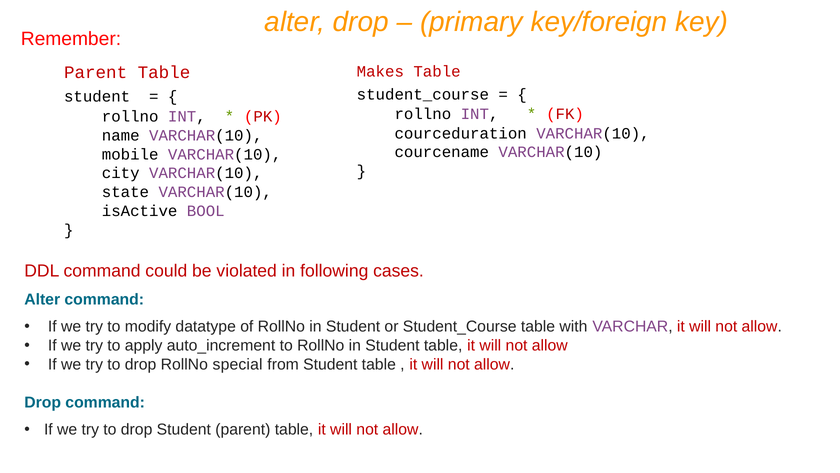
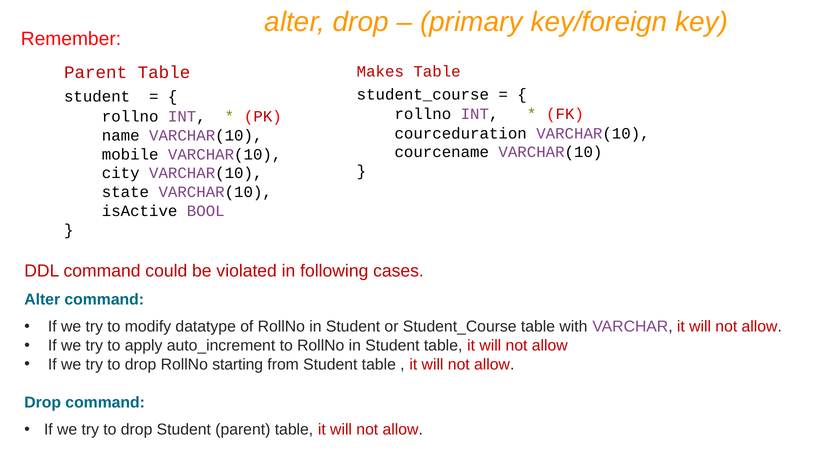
special: special -> starting
